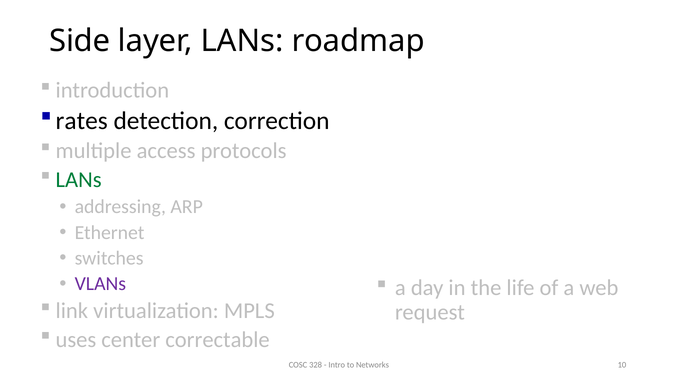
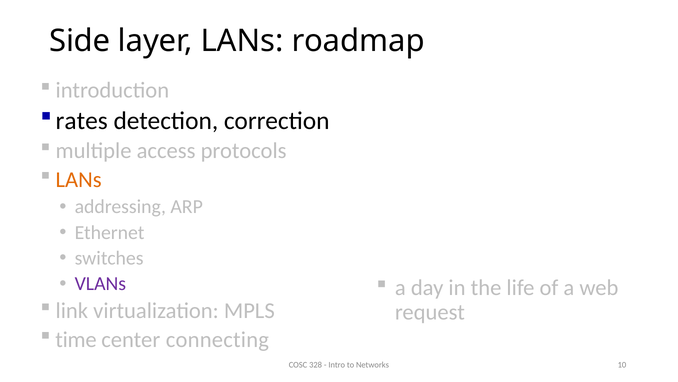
LANs at (79, 179) colour: green -> orange
uses: uses -> time
correctable: correctable -> connecting
